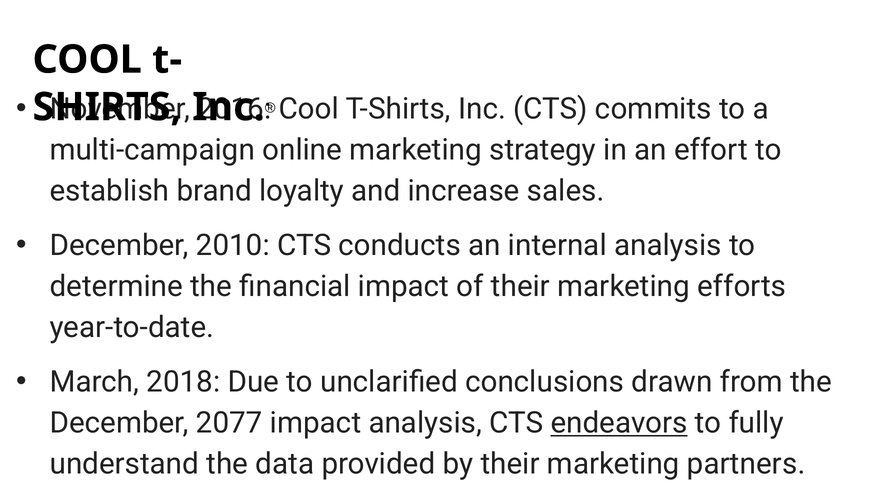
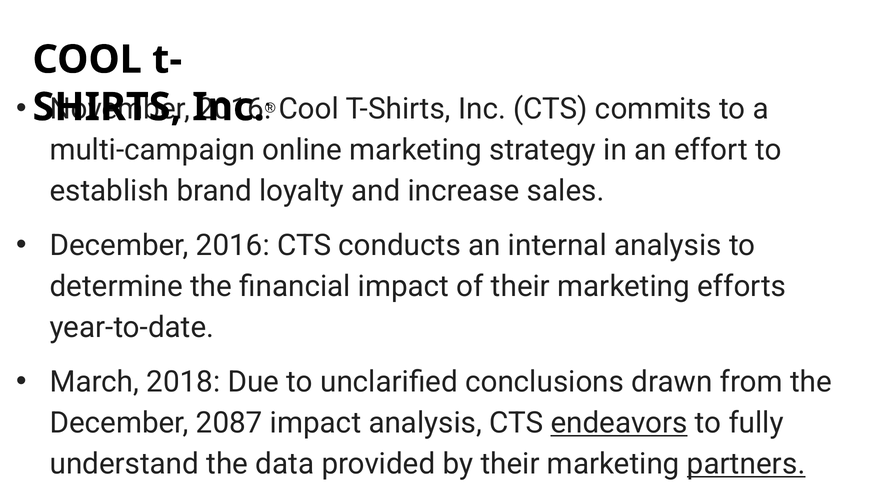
December 2010: 2010 -> 2016
2077: 2077 -> 2087
partners underline: none -> present
